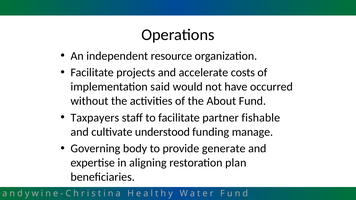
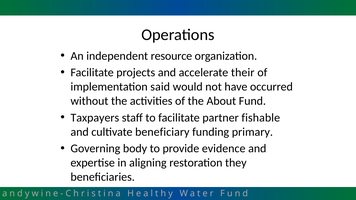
costs: costs -> their
understood: understood -> beneficiary
manage: manage -> primary
generate: generate -> evidence
plan: plan -> they
